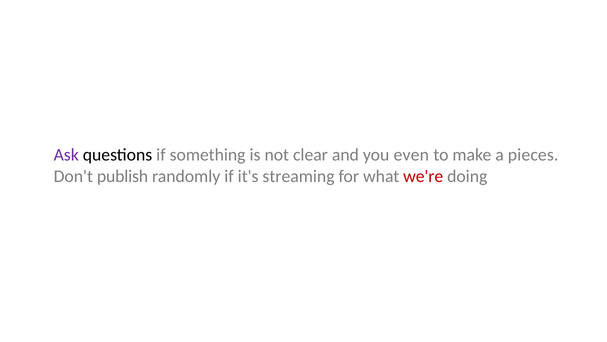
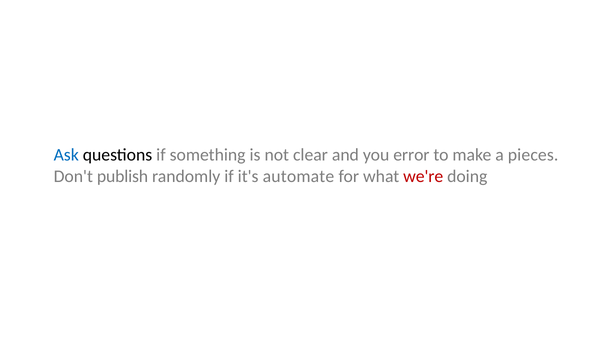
Ask colour: purple -> blue
even: even -> error
streaming: streaming -> automate
